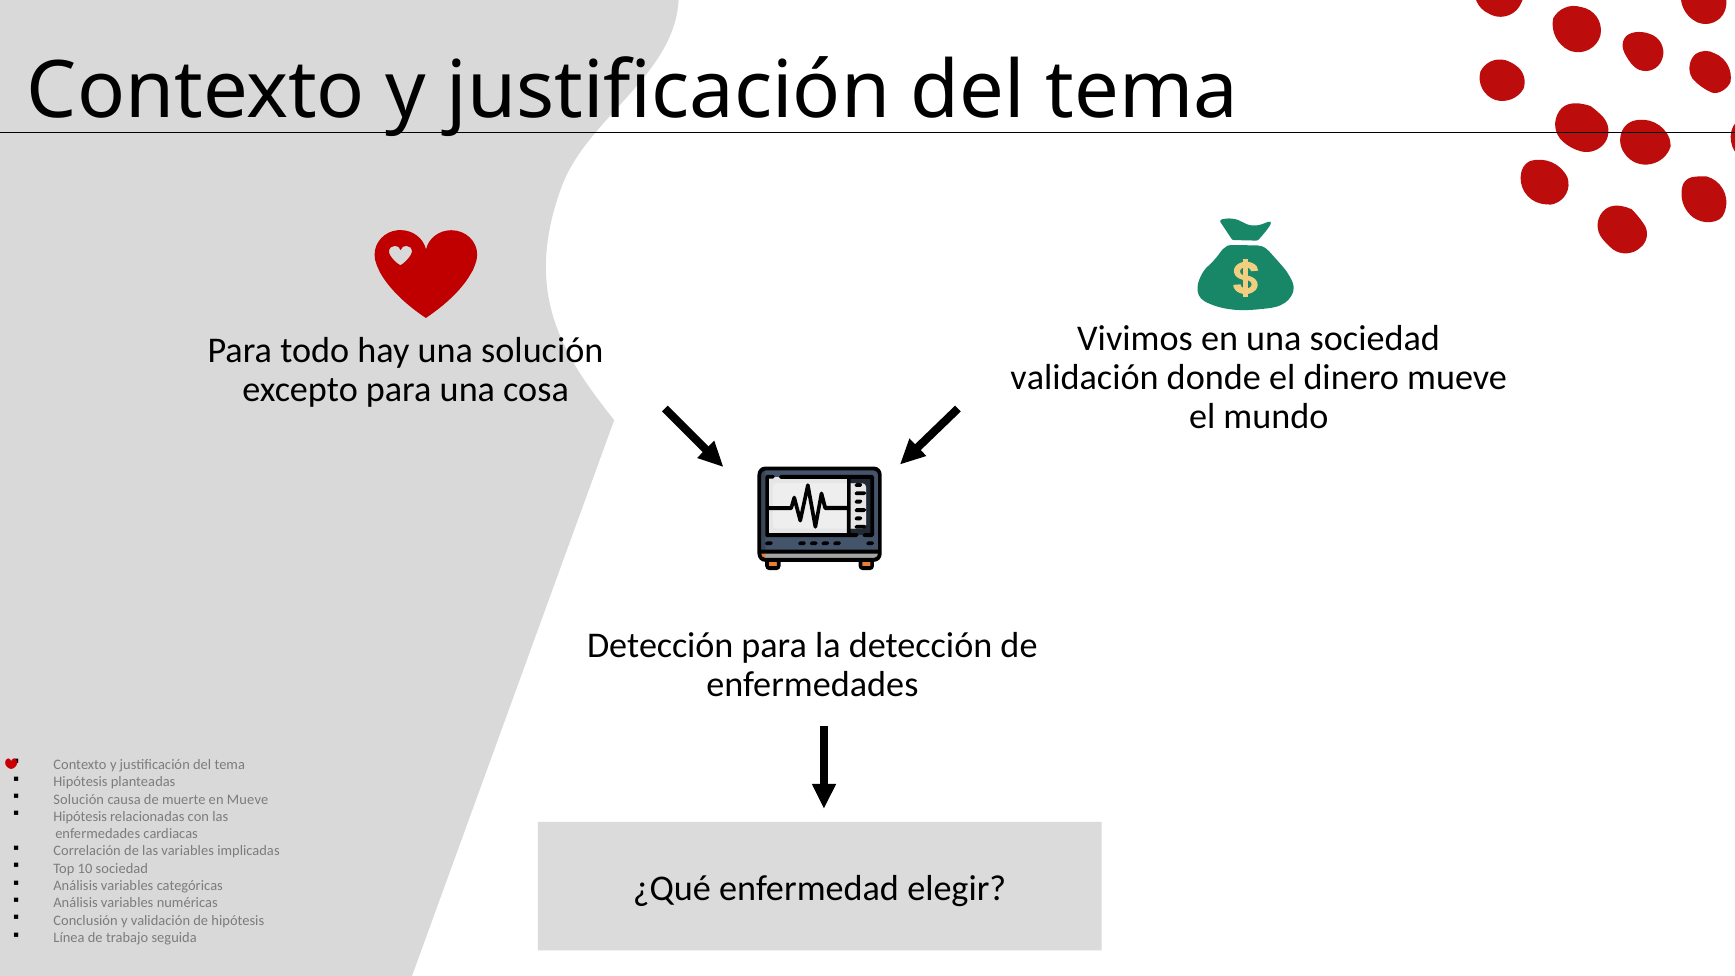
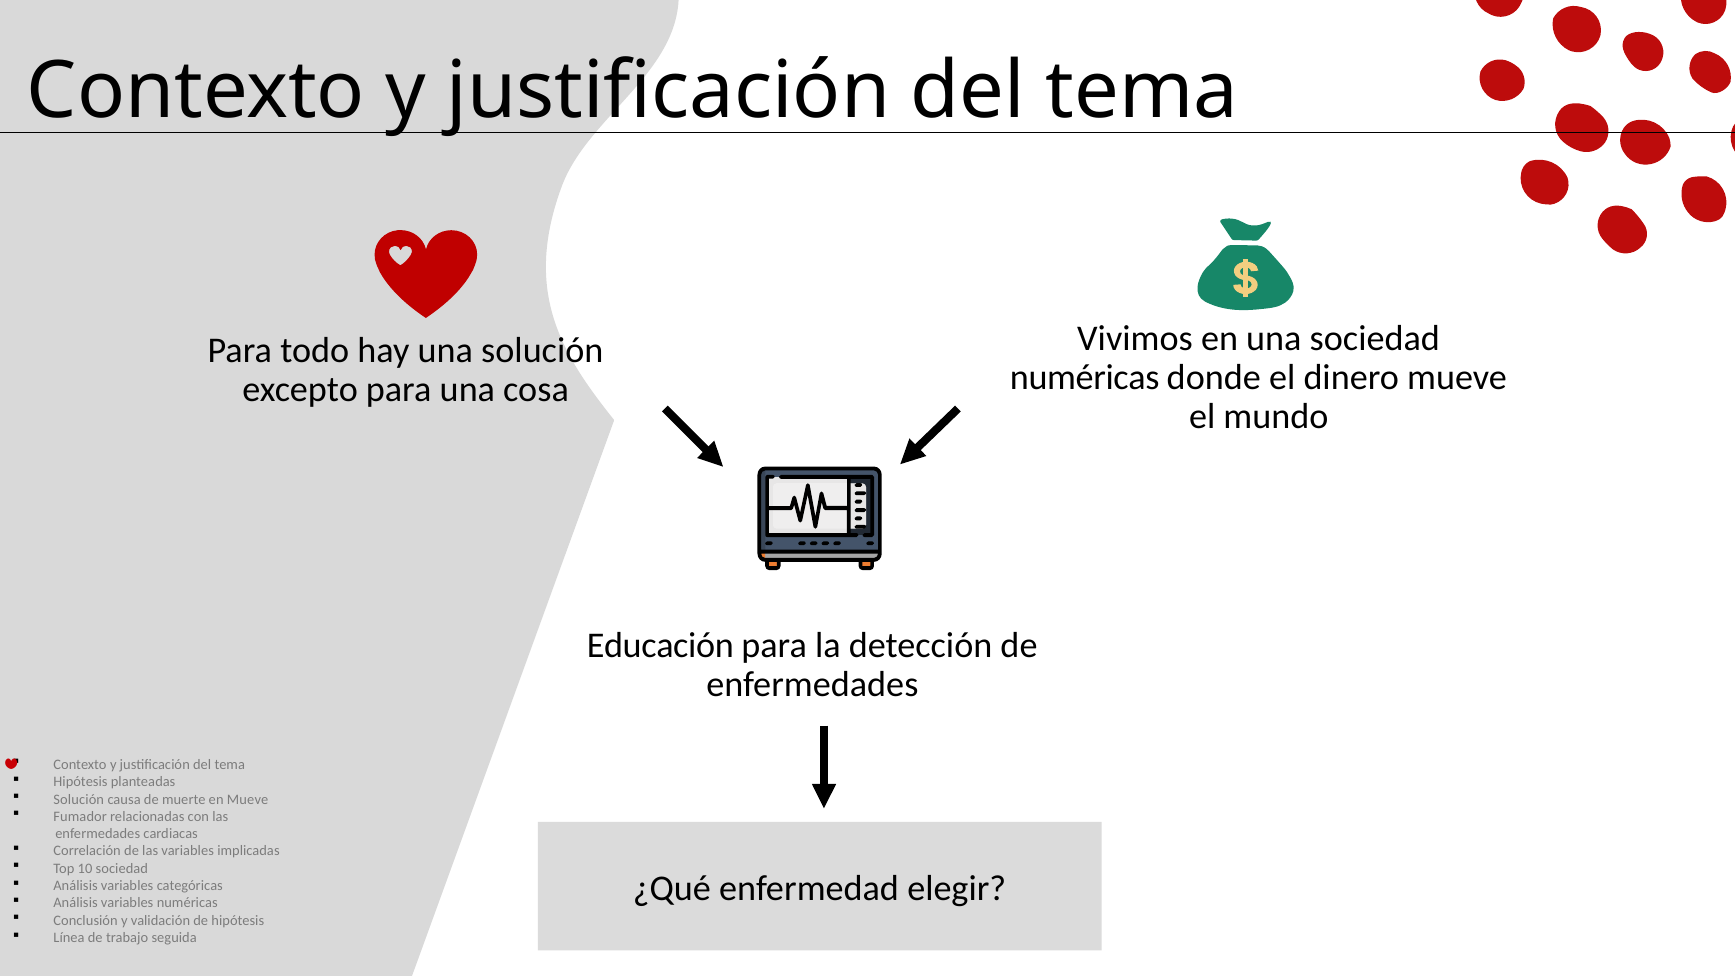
validación at (1085, 378): validación -> numéricas
Detección at (660, 645): Detección -> Educación
Hipótesis at (80, 816): Hipótesis -> Fumador
